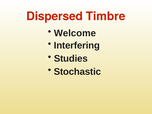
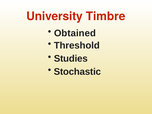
Dispersed: Dispersed -> University
Welcome: Welcome -> Obtained
Interfering: Interfering -> Threshold
